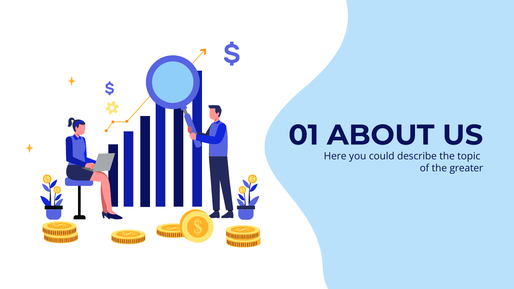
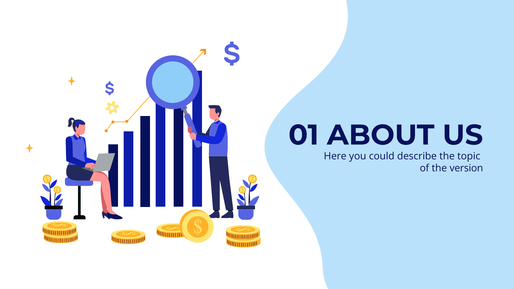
greater: greater -> version
